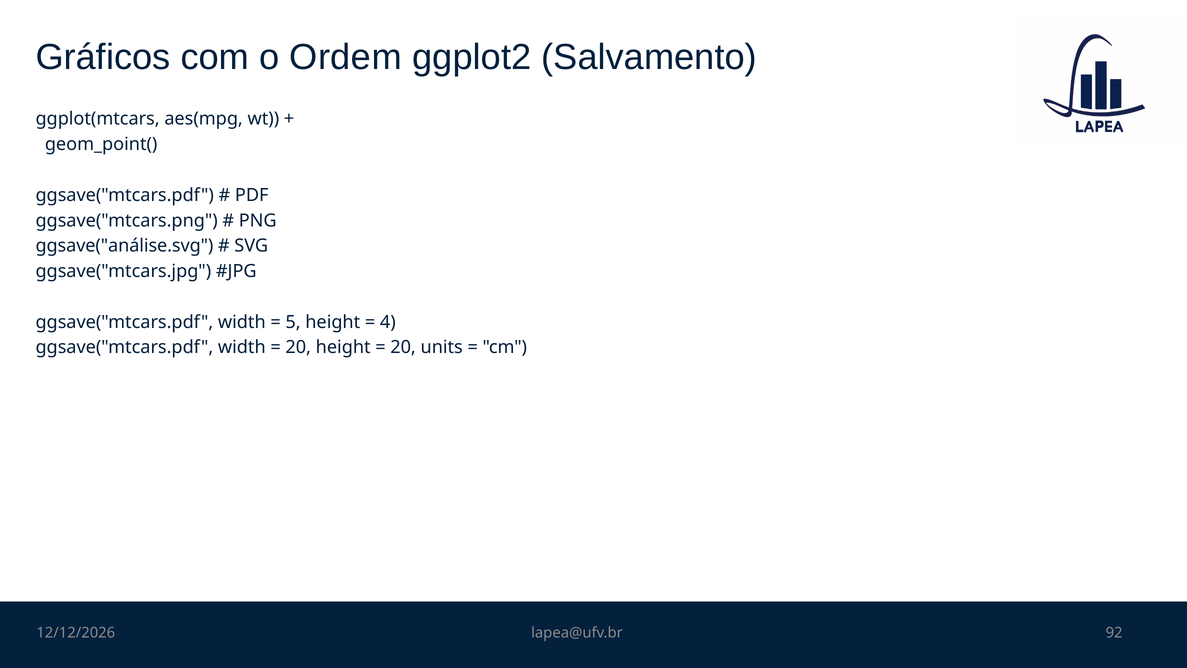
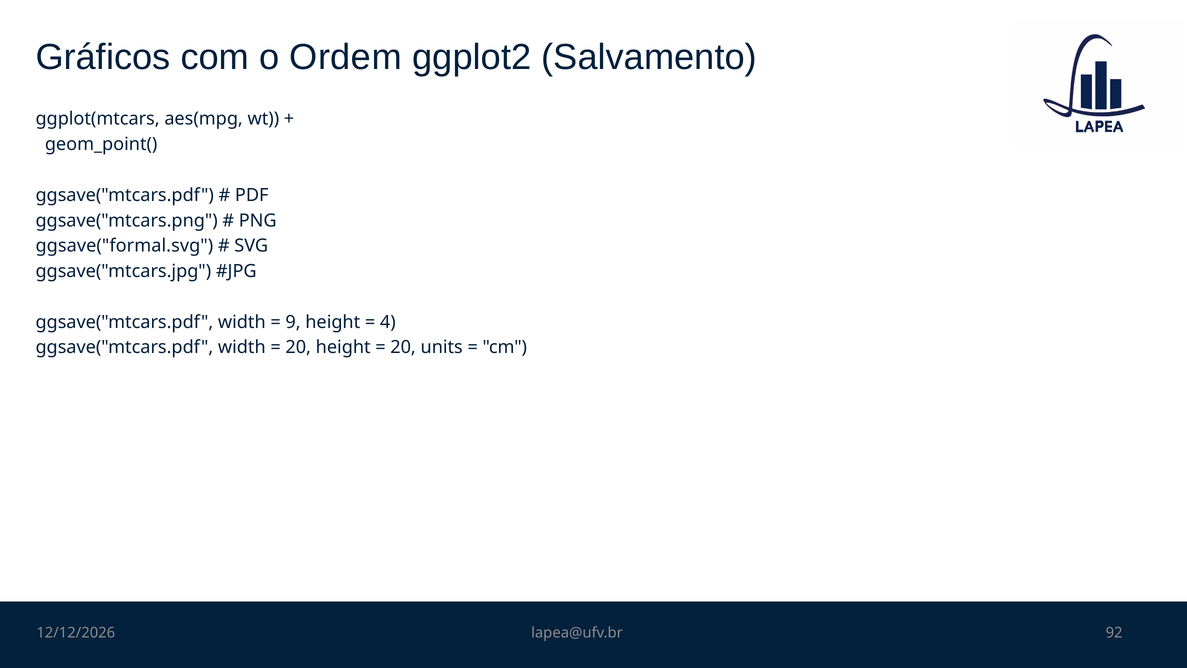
ggsave("análise.svg: ggsave("análise.svg -> ggsave("formal.svg
5: 5 -> 9
